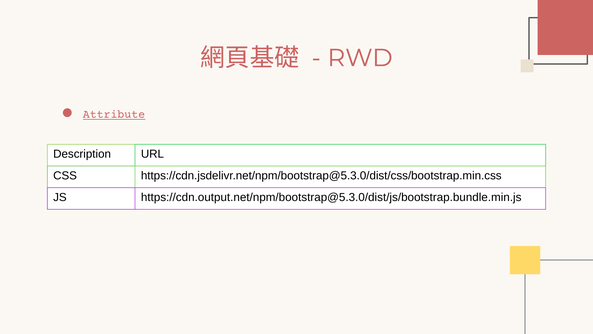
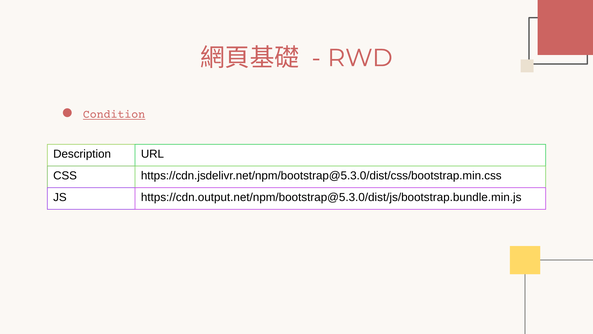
Attribute: Attribute -> Condition
